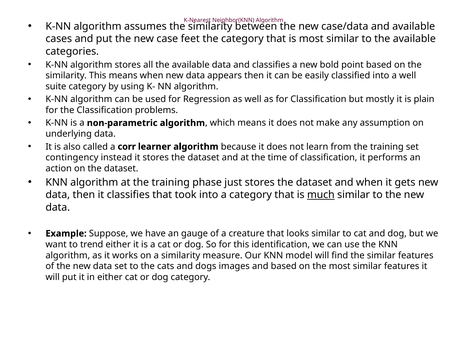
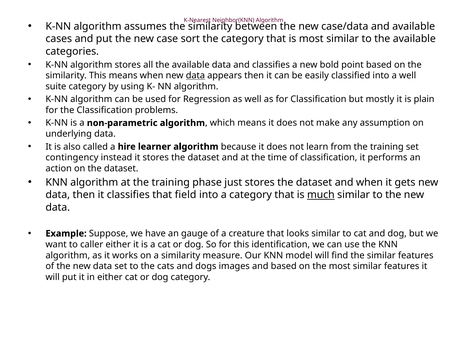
feet: feet -> sort
data at (195, 75) underline: none -> present
corr: corr -> hire
took: took -> field
trend: trend -> caller
